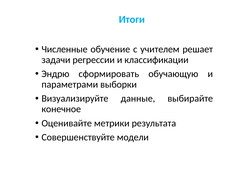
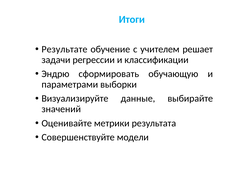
Численные: Численные -> Результате
конечное: конечное -> значений
